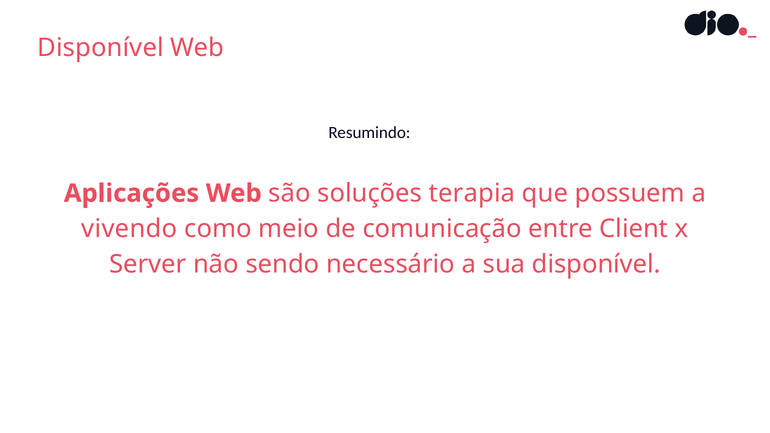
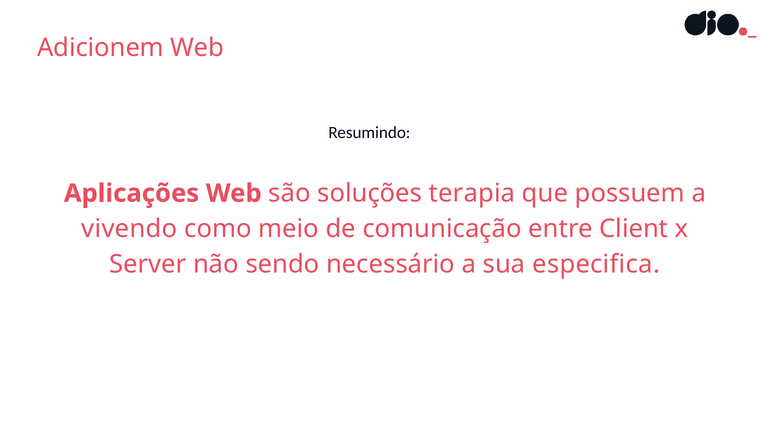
Disponível at (100, 48): Disponível -> Adicionem
sua disponível: disponível -> especifica
